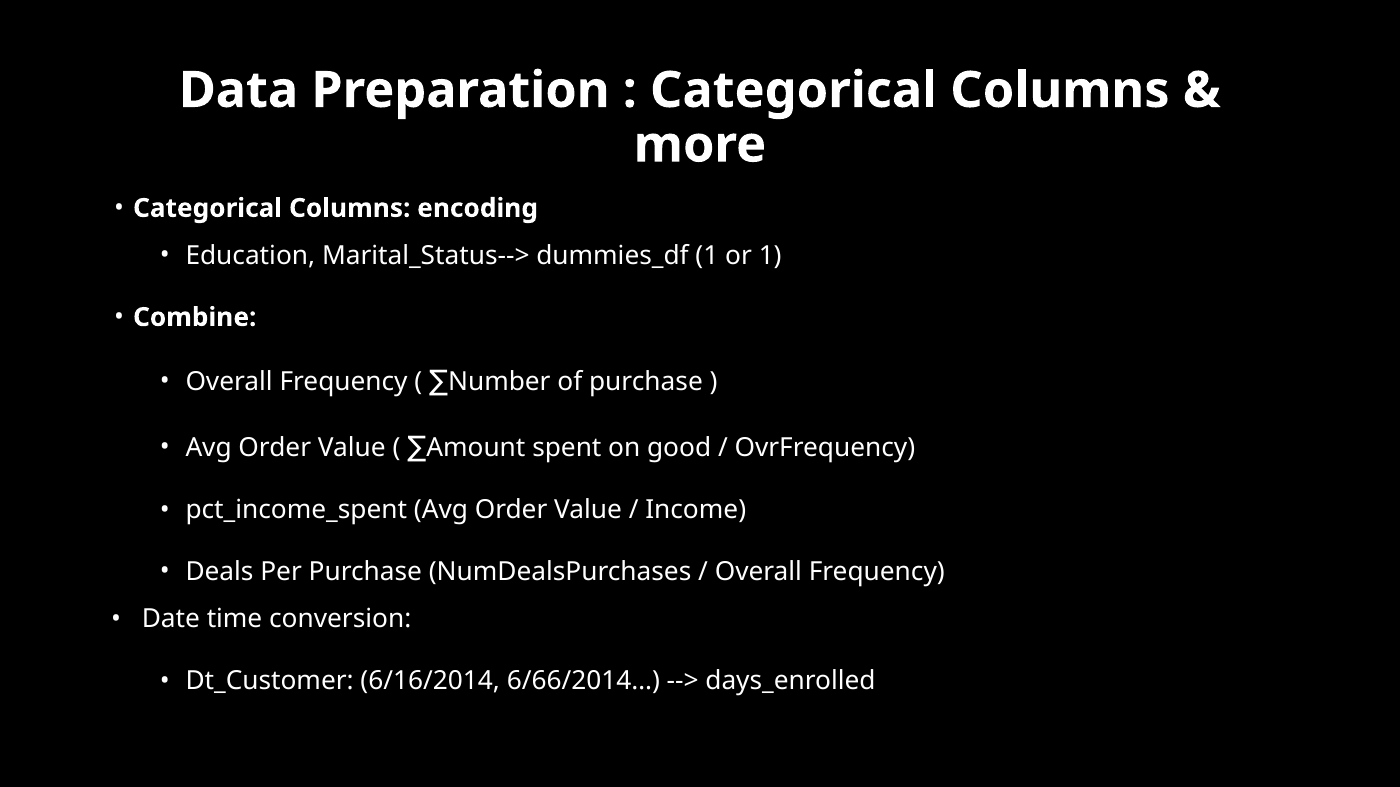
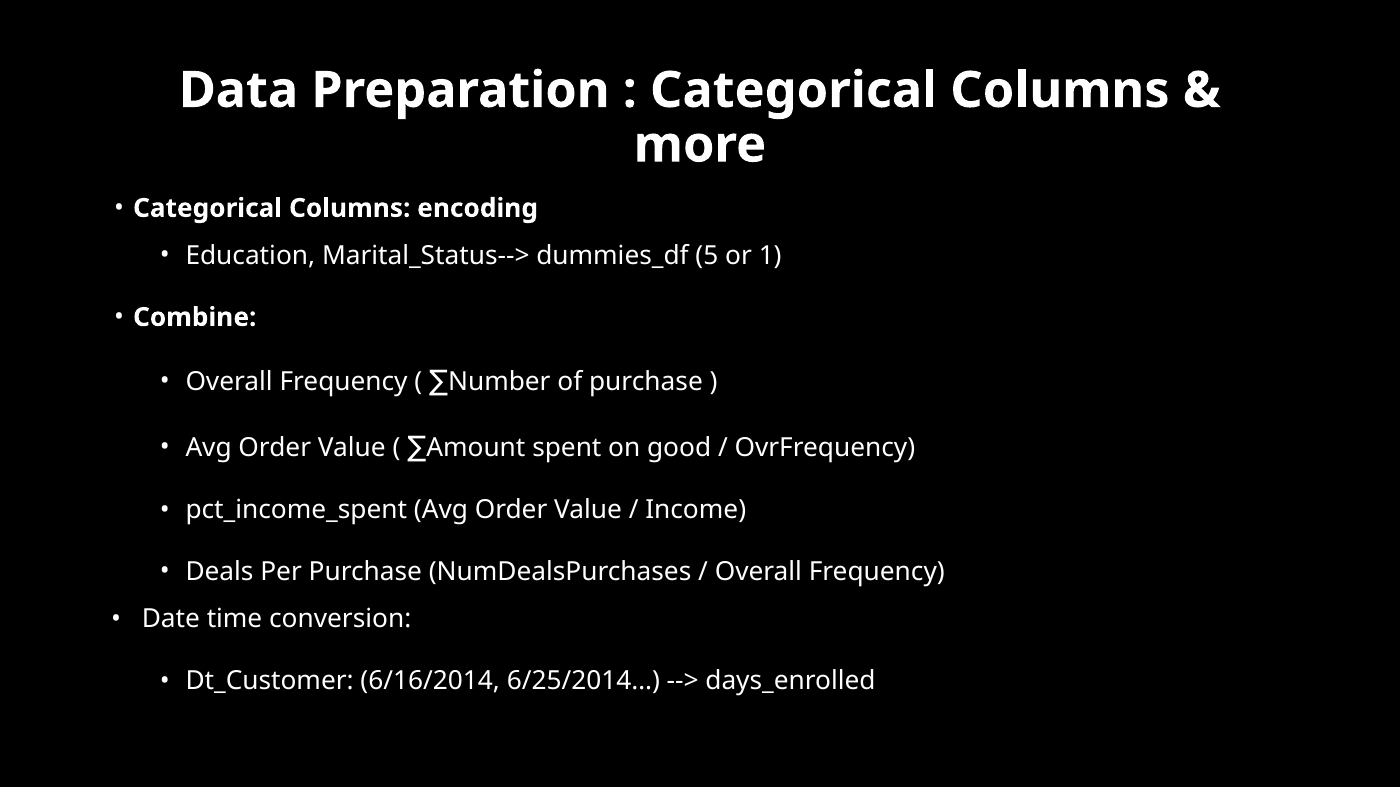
dummies_df 1: 1 -> 5
6/66/2014…: 6/66/2014… -> 6/25/2014…
